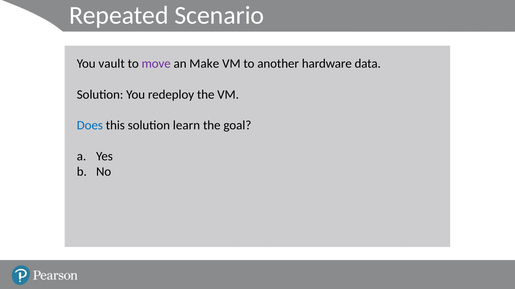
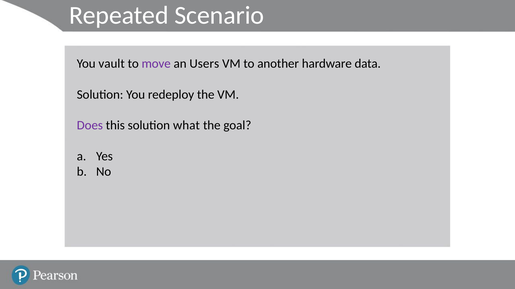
Make: Make -> Users
Does colour: blue -> purple
learn: learn -> what
